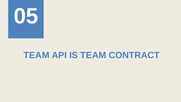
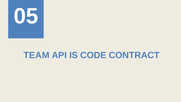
IS TEAM: TEAM -> CODE
